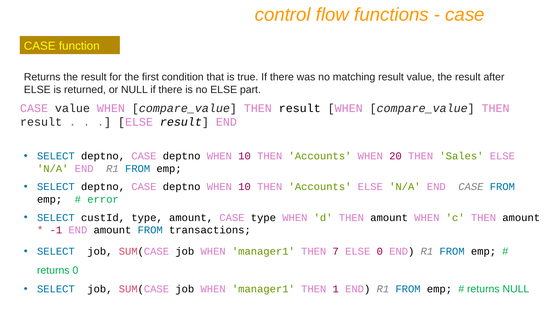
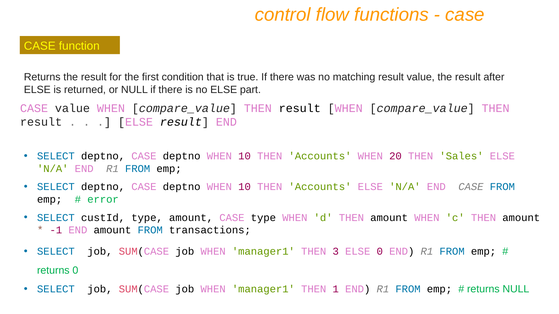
7: 7 -> 3
